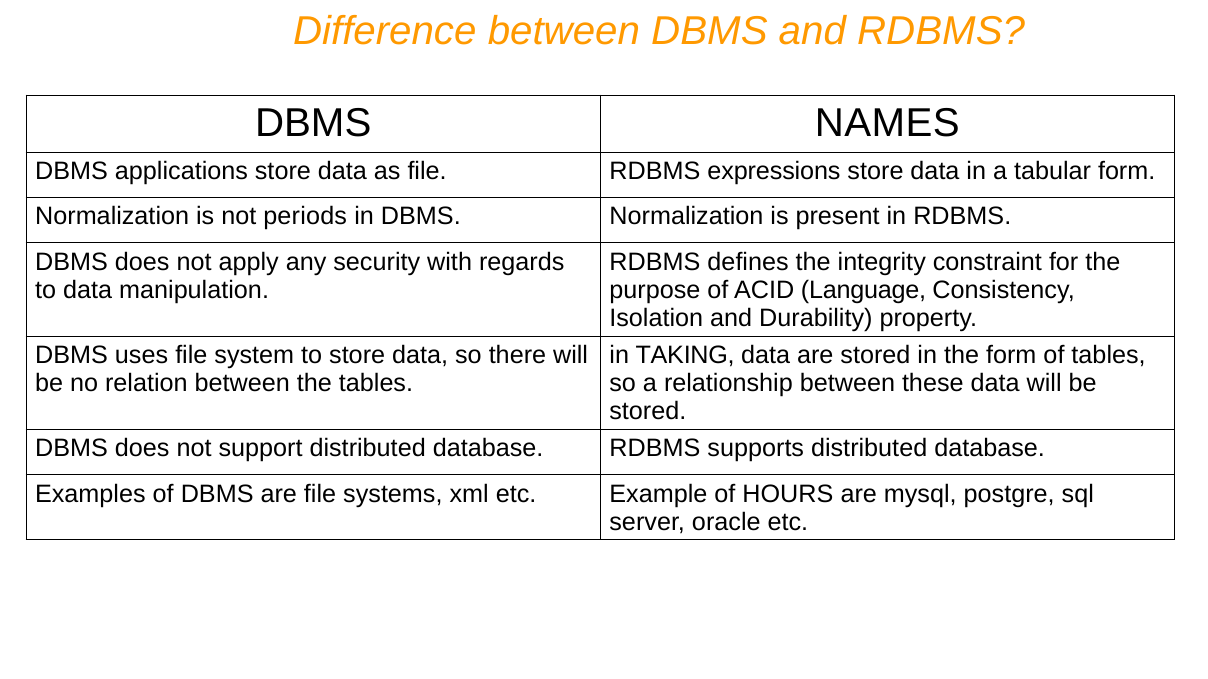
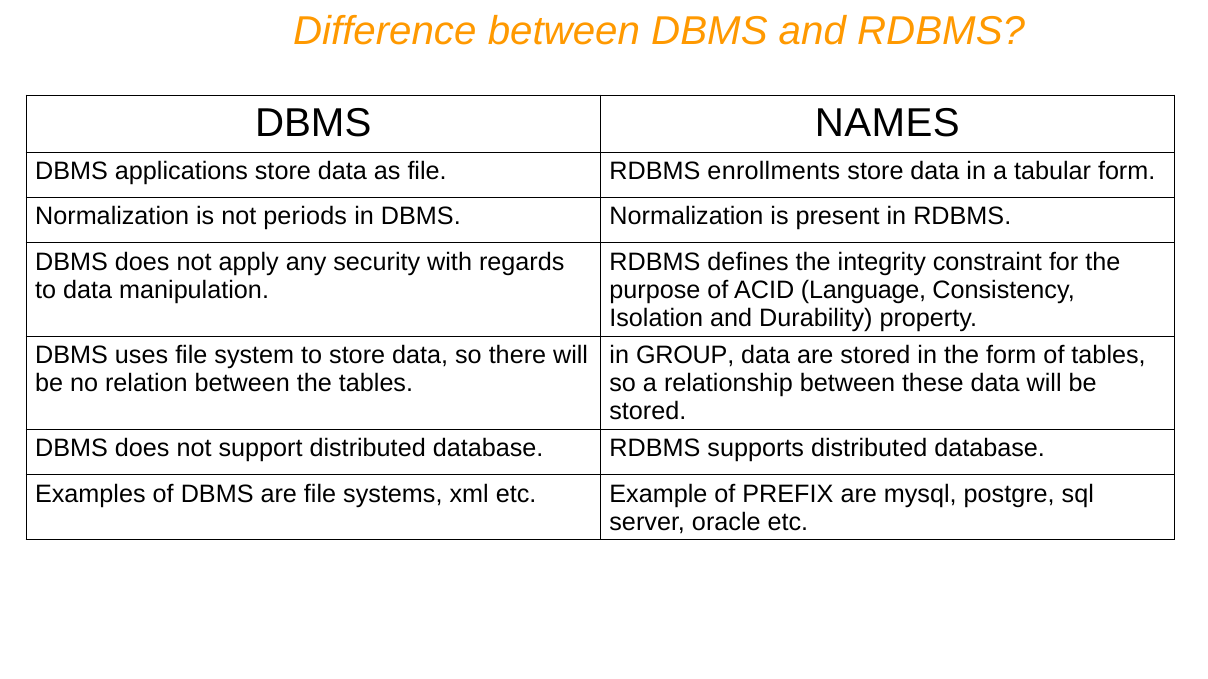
expressions: expressions -> enrollments
TAKING: TAKING -> GROUP
HOURS: HOURS -> PREFIX
